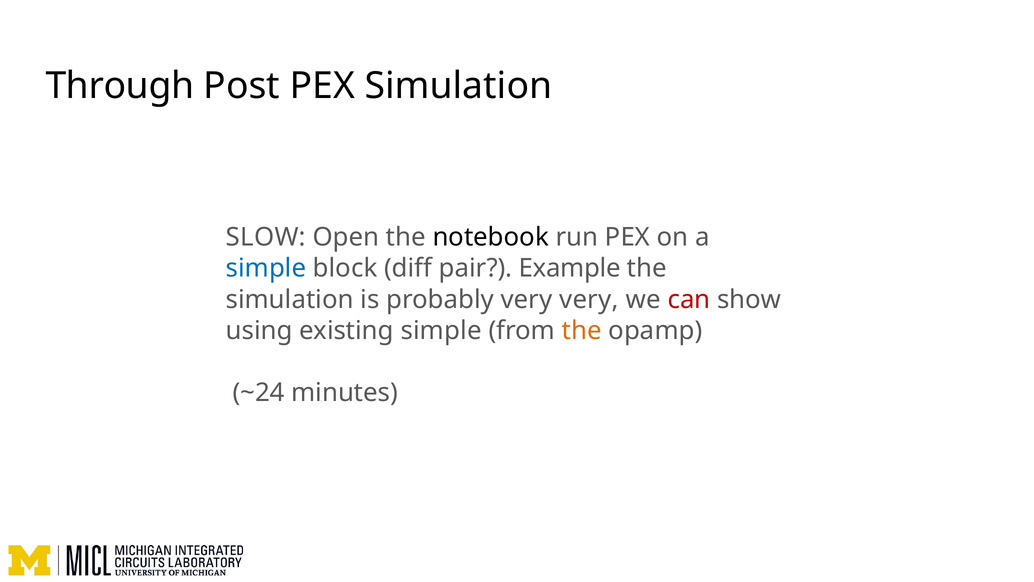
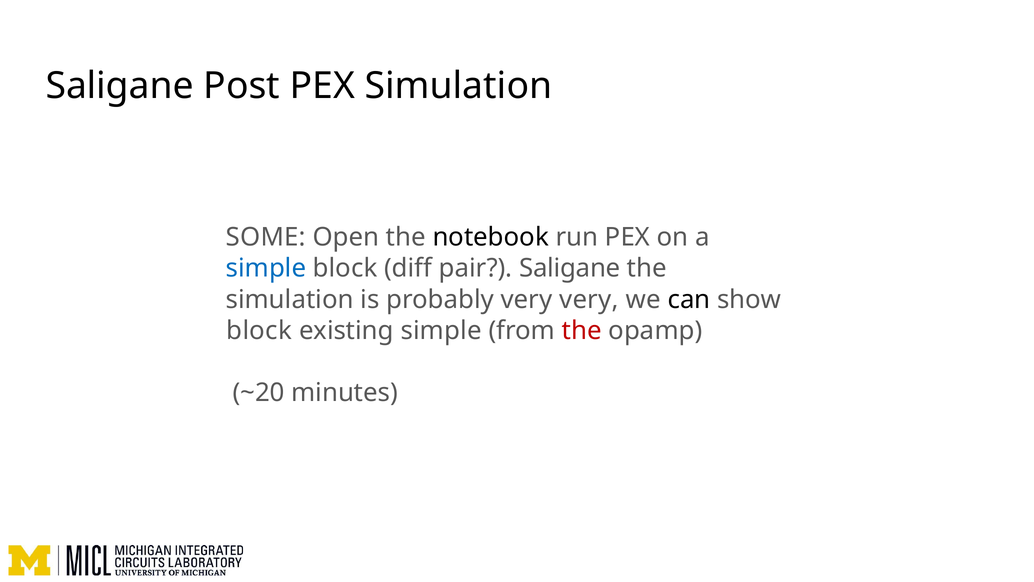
Through at (120, 86): Through -> Saligane
SLOW: SLOW -> SOME
pair Example: Example -> Saligane
can colour: red -> black
using at (259, 330): using -> block
the at (582, 330) colour: orange -> red
~24: ~24 -> ~20
